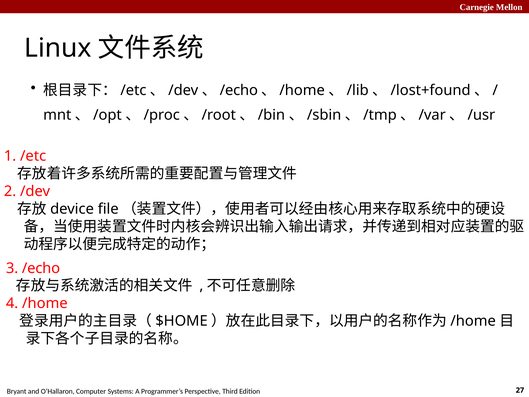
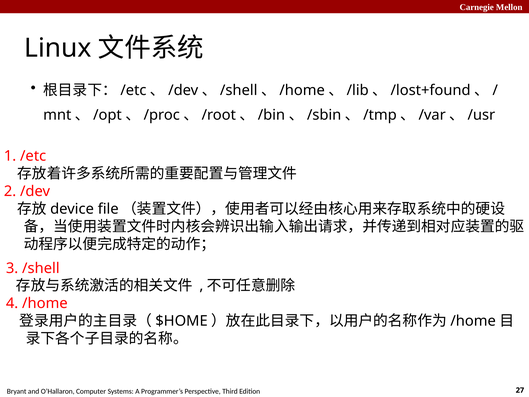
/echo at (239, 90): /echo -> /shell
3 /echo: /echo -> /shell
